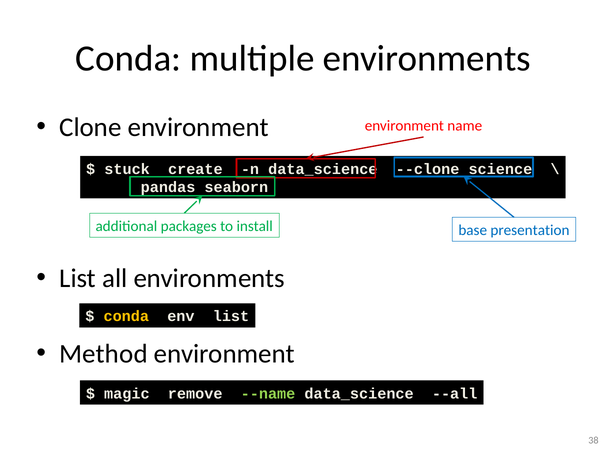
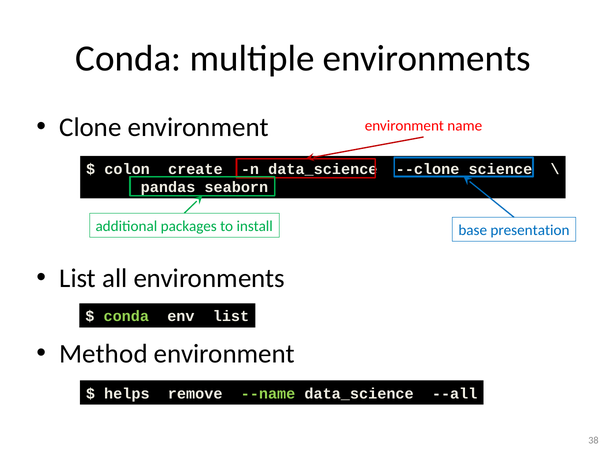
stuck: stuck -> colon
conda at (126, 317) colour: yellow -> light green
magic: magic -> helps
